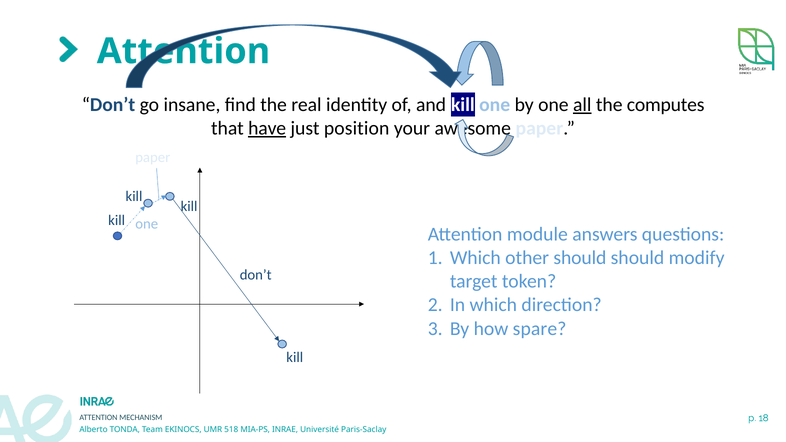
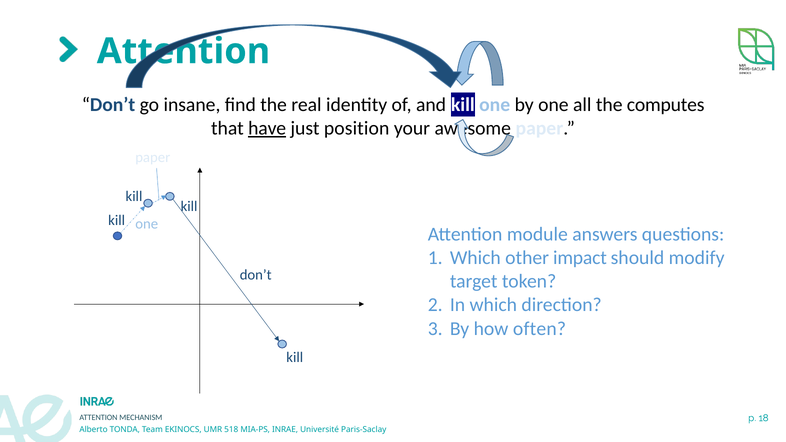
all underline: present -> none
other should: should -> impact
spare: spare -> often
